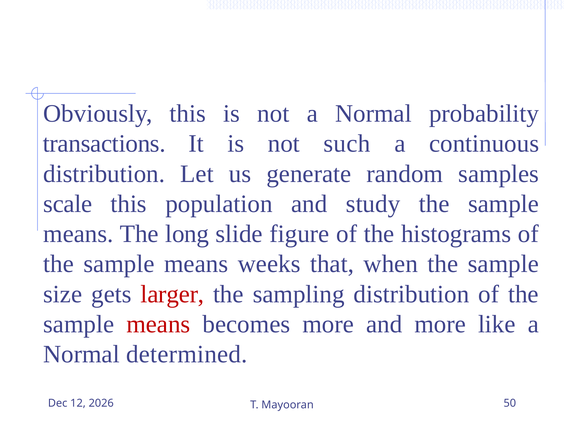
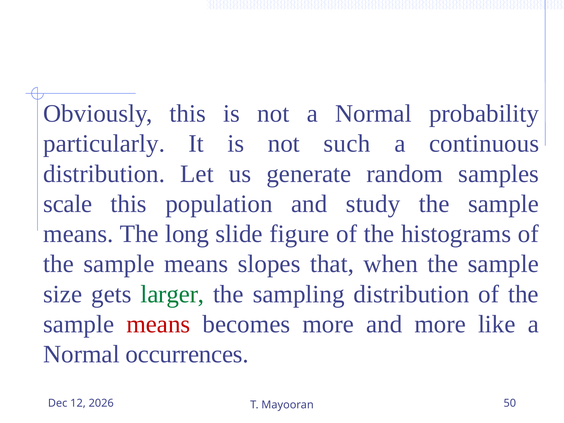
transactions: transactions -> particularly
weeks: weeks -> slopes
larger colour: red -> green
determined: determined -> occurrences
